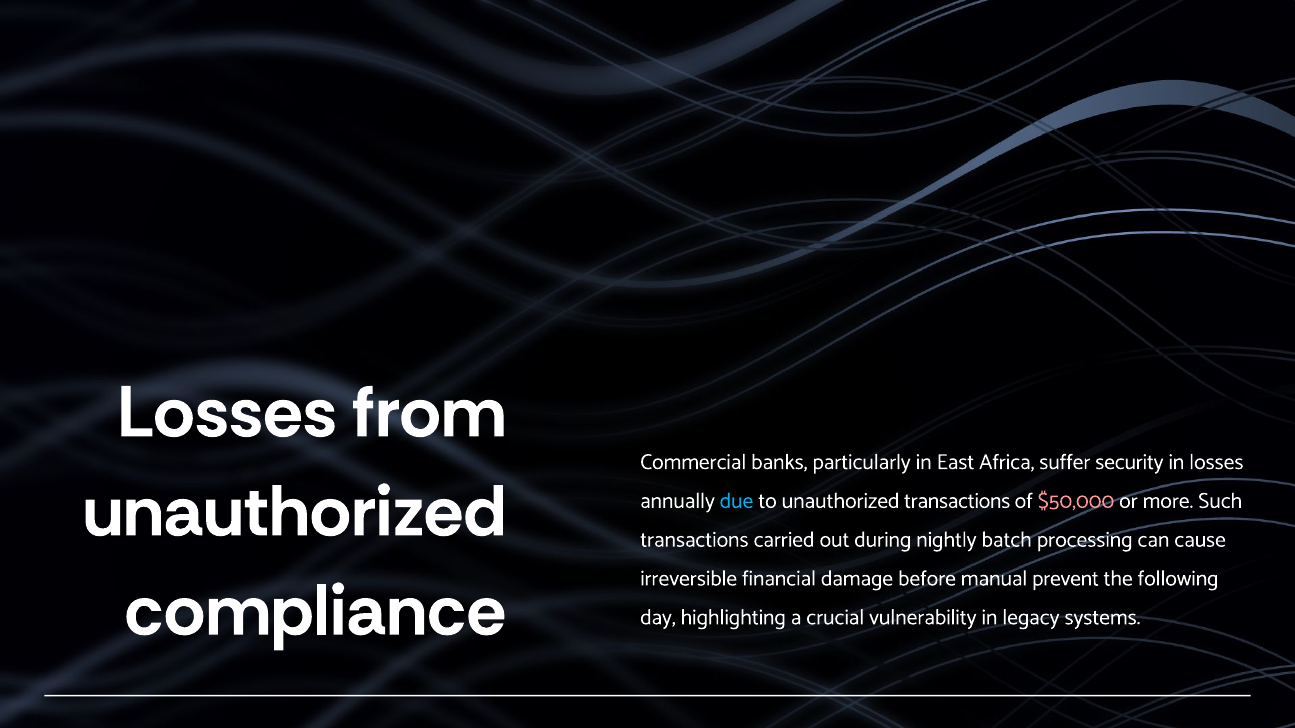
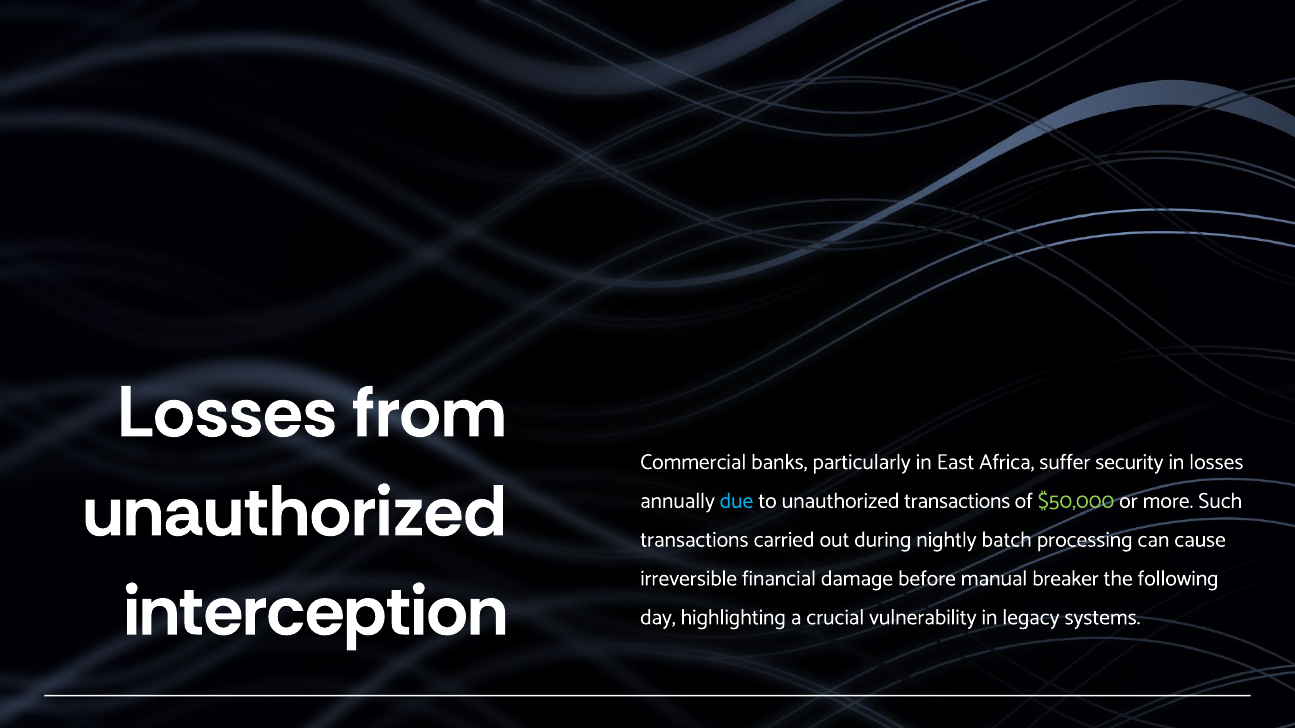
$50,000 colour: pink -> light green
prevent: prevent -> breaker
compliance: compliance -> interception
